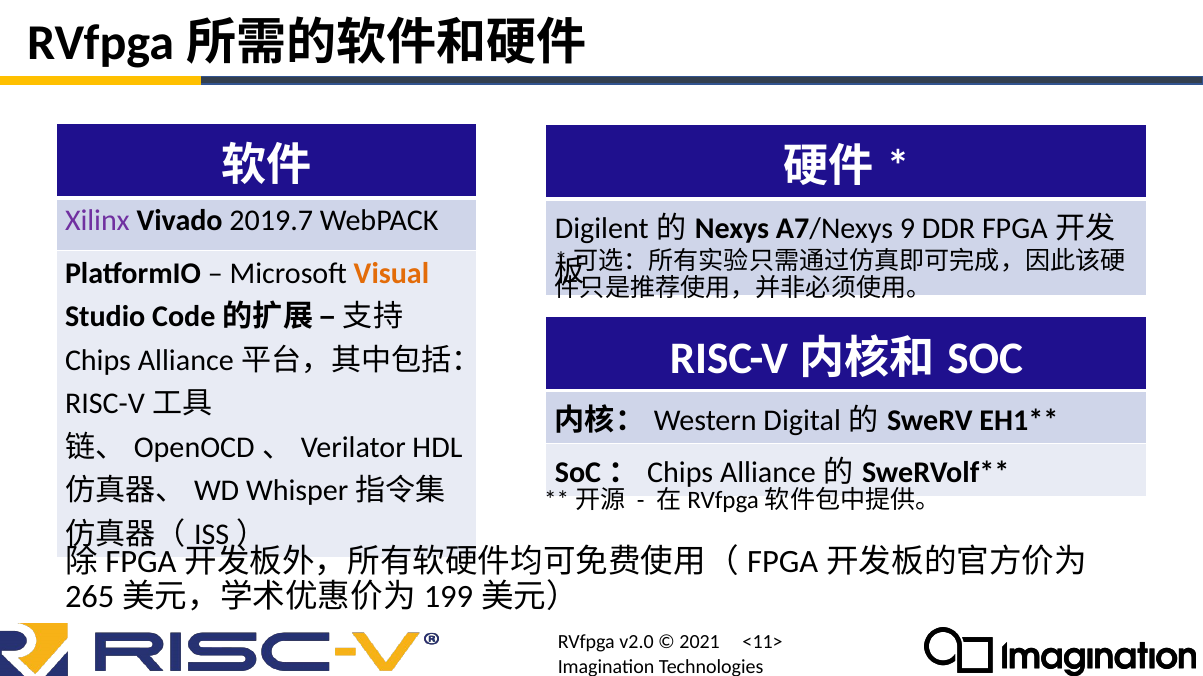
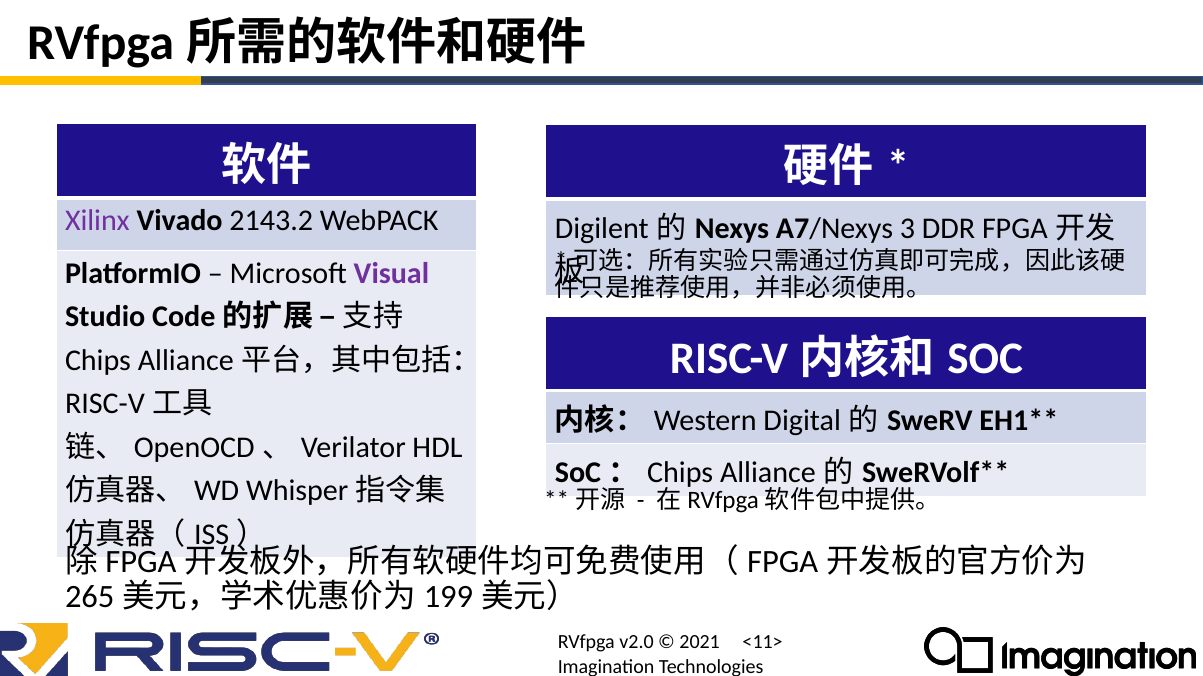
2019.7: 2019.7 -> 2143.2
9: 9 -> 3
Visual colour: orange -> purple
